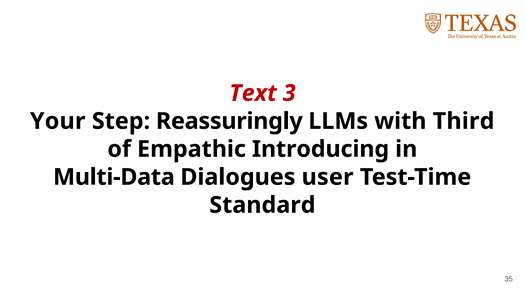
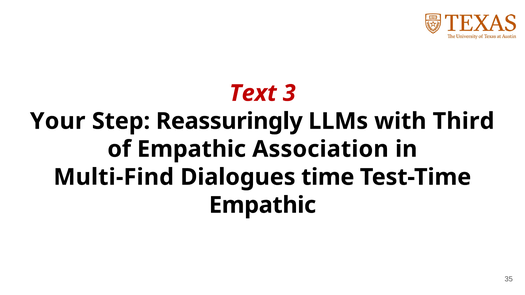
Introducing: Introducing -> Association
Multi-Data: Multi-Data -> Multi-Find
user: user -> time
Standard at (262, 205): Standard -> Empathic
